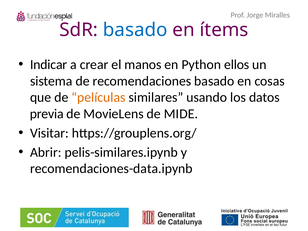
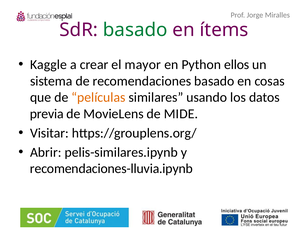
basado at (135, 30) colour: blue -> green
Indicar: Indicar -> Kaggle
manos: manos -> mayor
recomendaciones-data.ipynb: recomendaciones-data.ipynb -> recomendaciones-lluvia.ipynb
